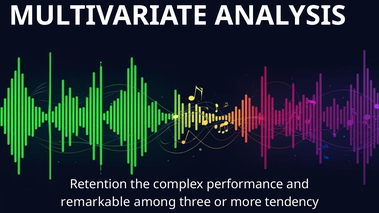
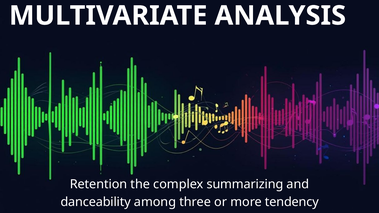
performance: performance -> summarizing
remarkable: remarkable -> danceability
